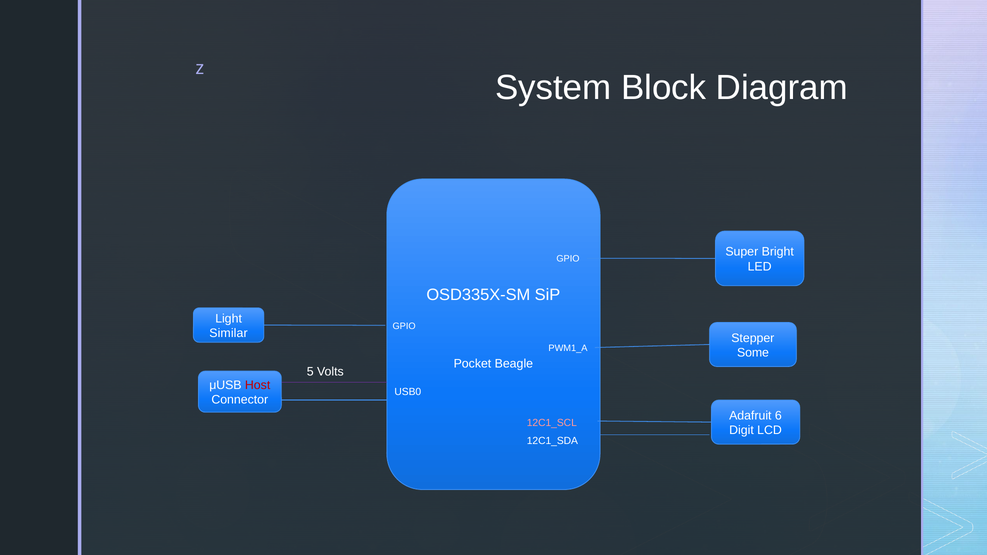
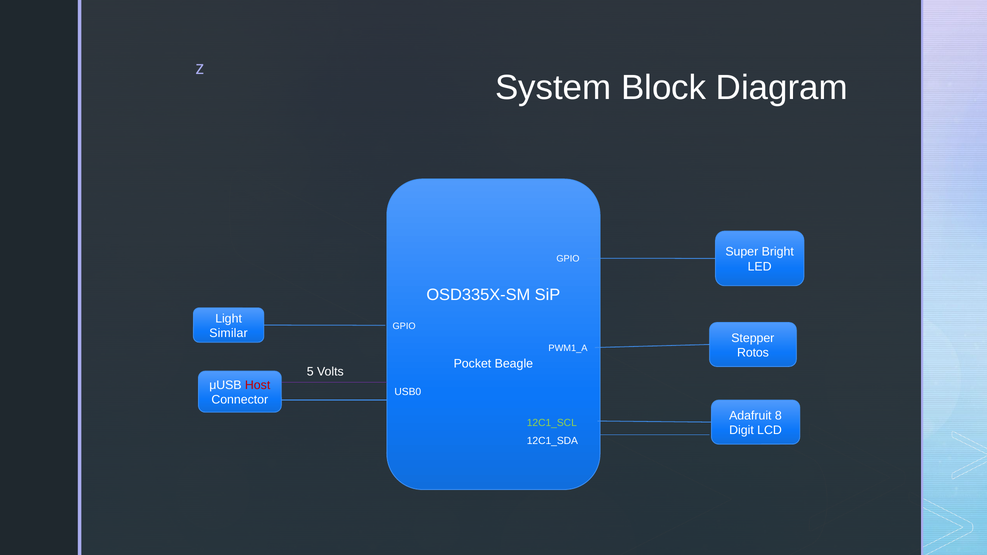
Some: Some -> Rotos
6: 6 -> 8
12C1_SCL colour: pink -> light green
